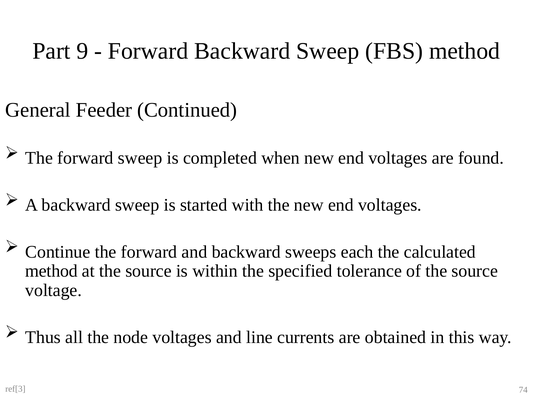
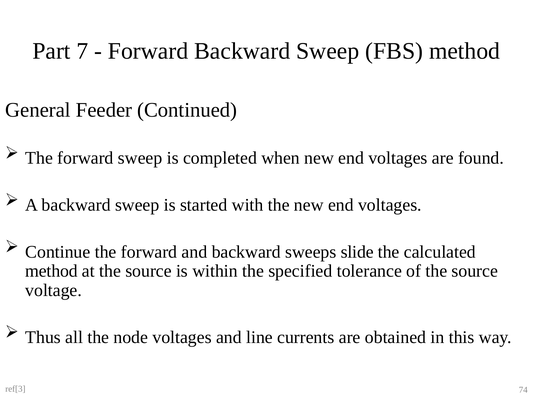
9: 9 -> 7
each: each -> slide
